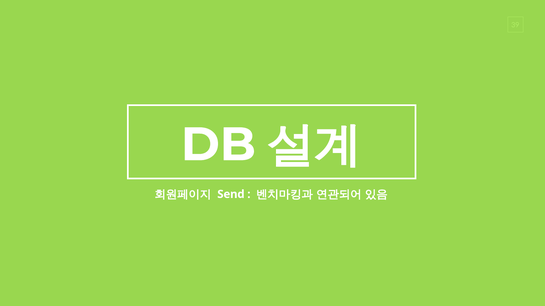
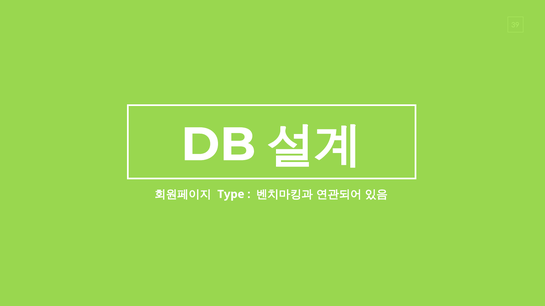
Send: Send -> Type
